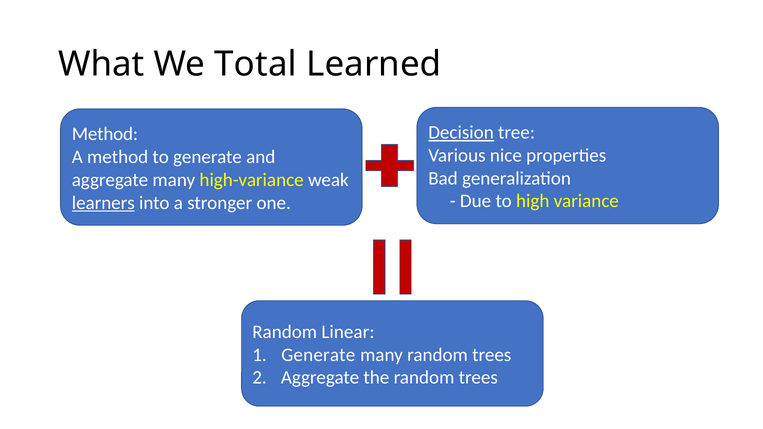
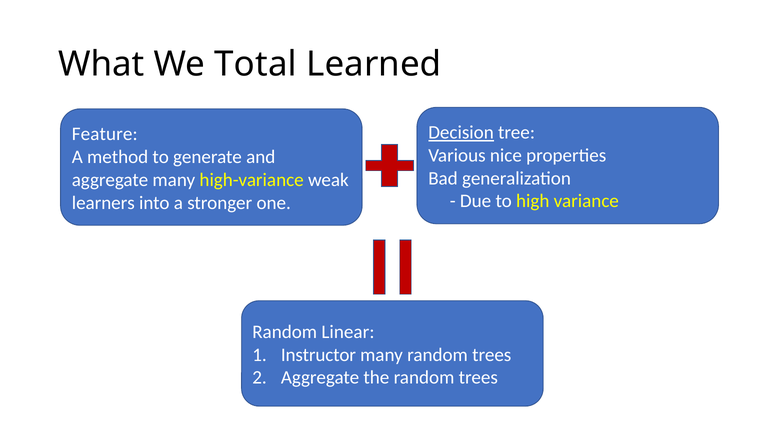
Method at (105, 134): Method -> Feature
learners underline: present -> none
Generate at (318, 355): Generate -> Instructor
